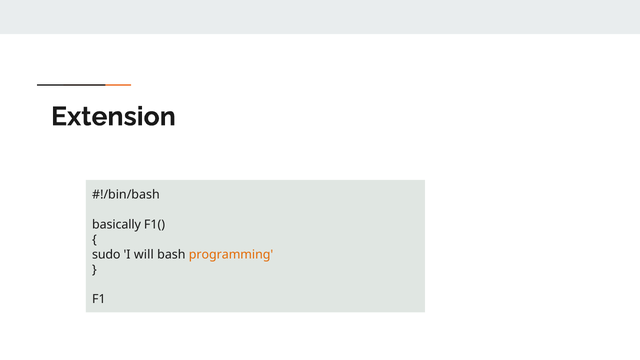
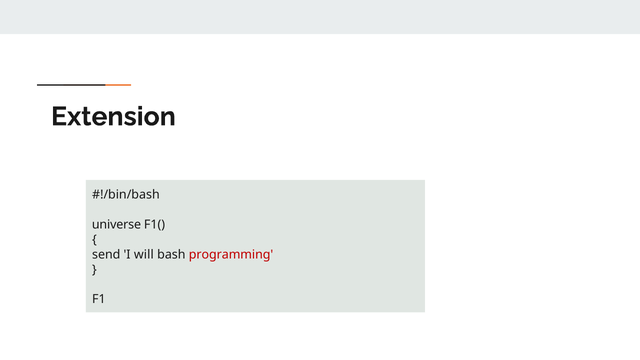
basically: basically -> universe
sudo: sudo -> send
programming colour: orange -> red
